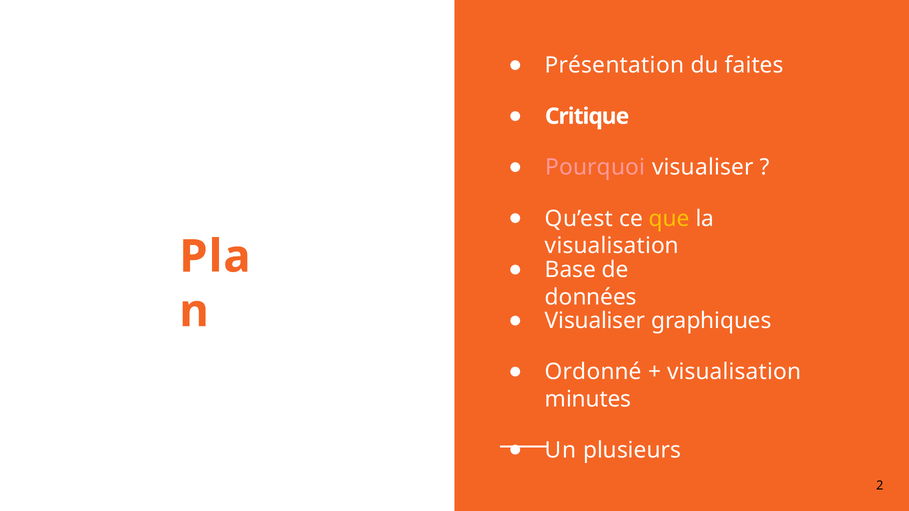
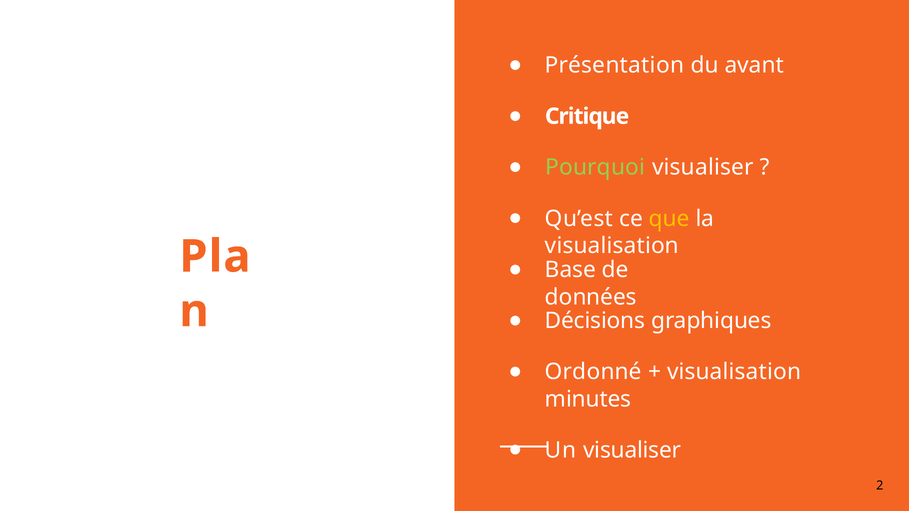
faites: faites -> avant
Pourquoi colour: pink -> light green
Visualiser at (595, 321): Visualiser -> Décisions
Un plusieurs: plusieurs -> visualiser
